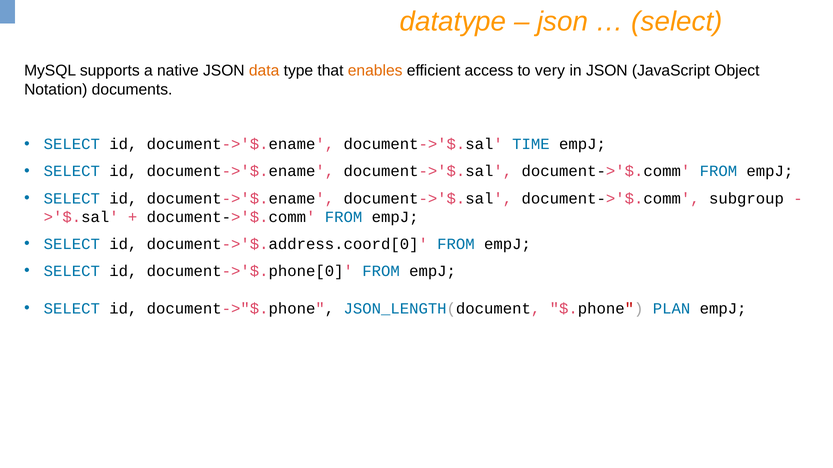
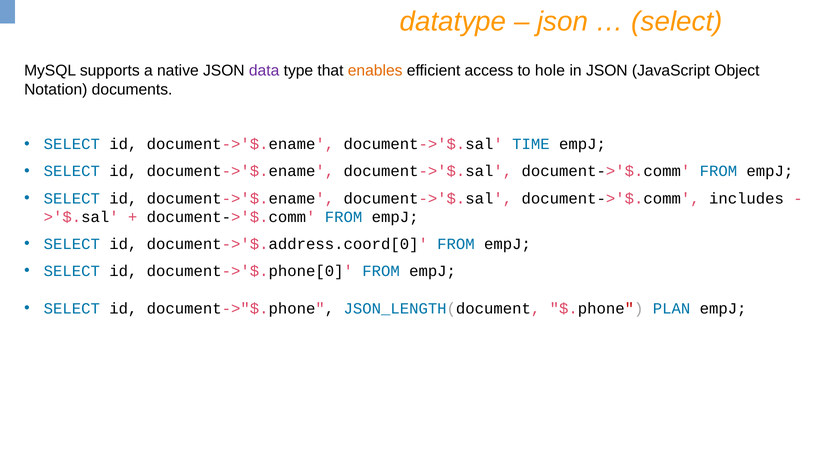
data colour: orange -> purple
very: very -> hole
subgroup: subgroup -> includes
